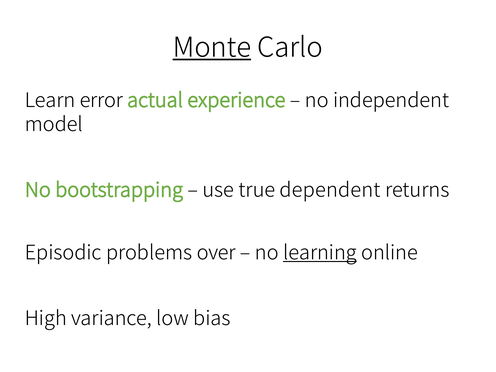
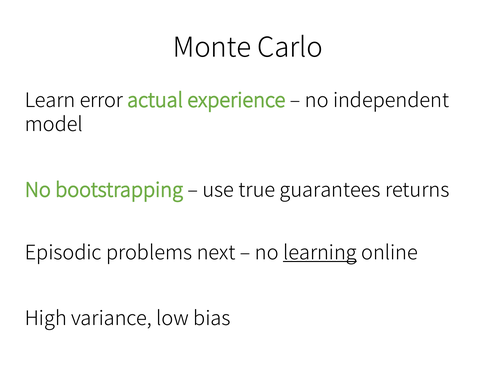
Monte underline: present -> none
dependent: dependent -> guarantees
over: over -> next
